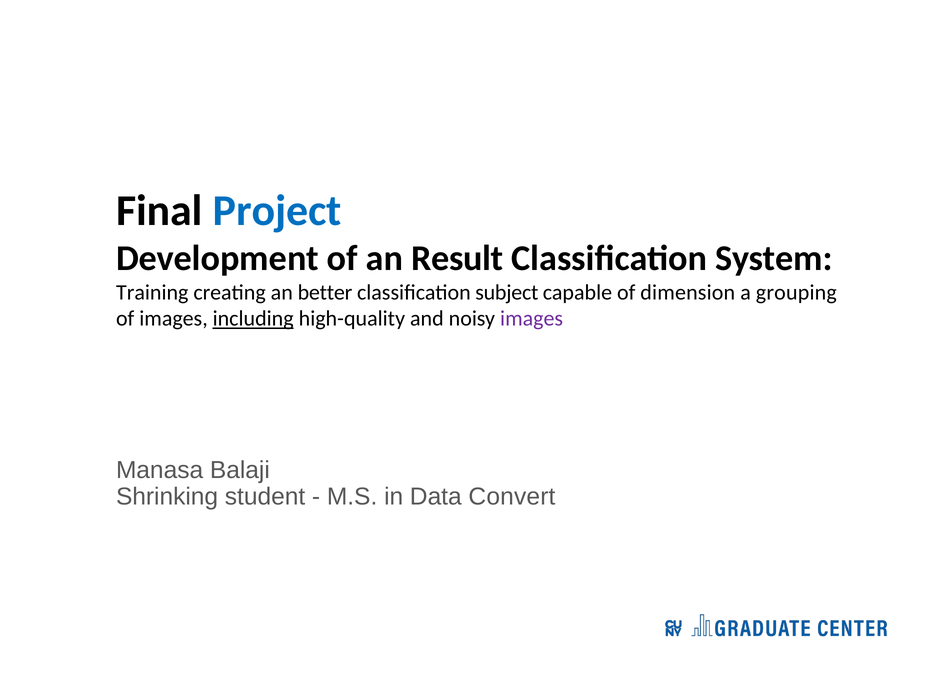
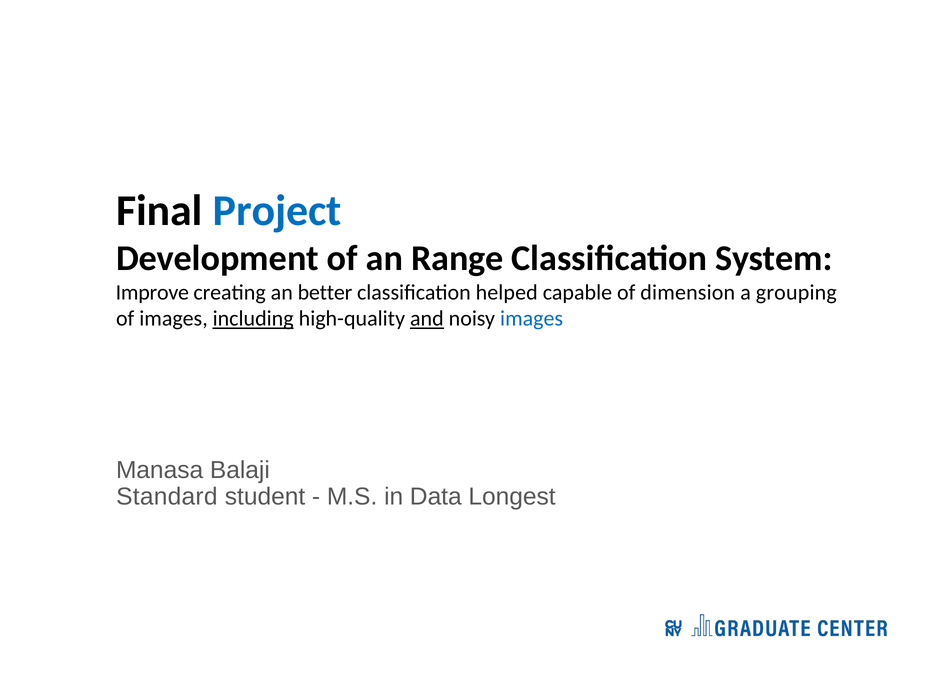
Result: Result -> Range
Training: Training -> Improve
subject: subject -> helped
and underline: none -> present
images at (532, 319) colour: purple -> blue
Shrinking: Shrinking -> Standard
Convert: Convert -> Longest
